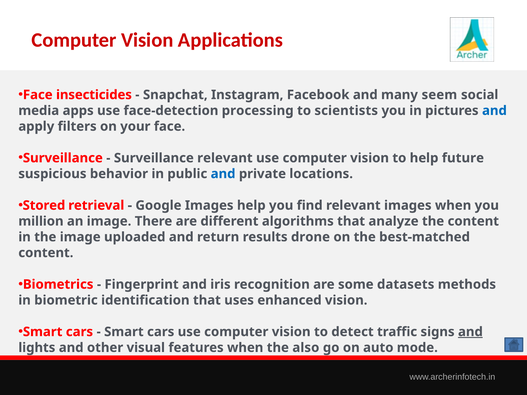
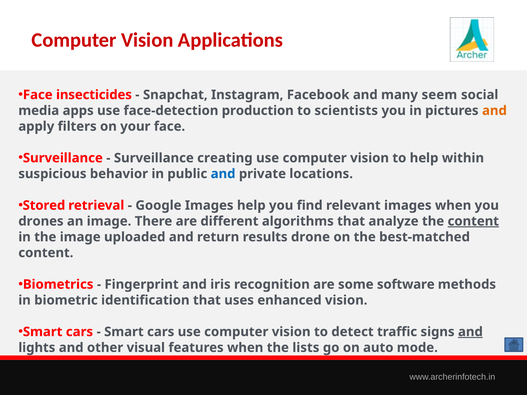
processing: processing -> production
and at (494, 111) colour: blue -> orange
Surveillance relevant: relevant -> creating
future: future -> within
million: million -> drones
content at (473, 221) underline: none -> present
datasets: datasets -> software
also: also -> lists
